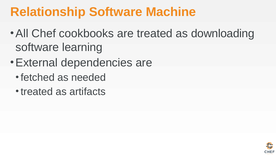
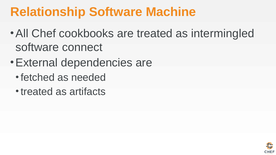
downloading: downloading -> intermingled
learning: learning -> connect
